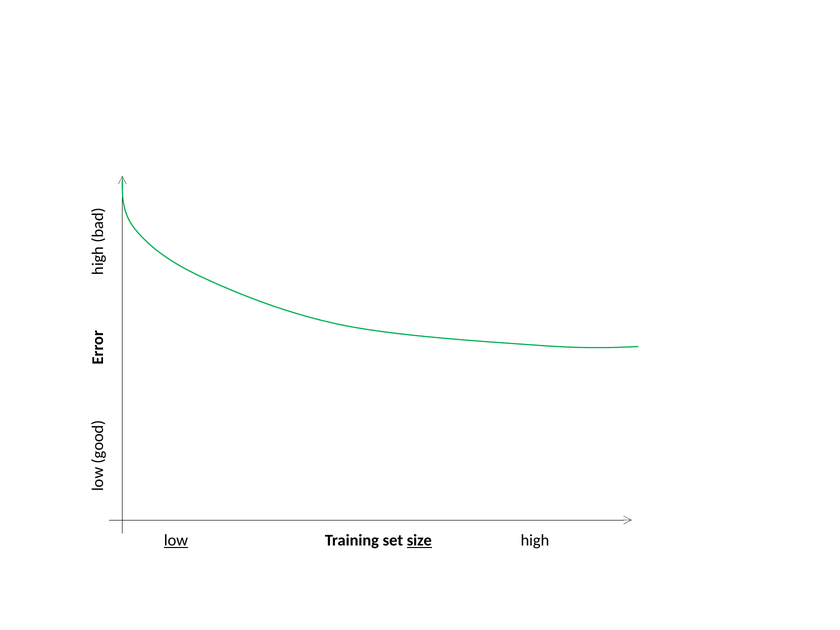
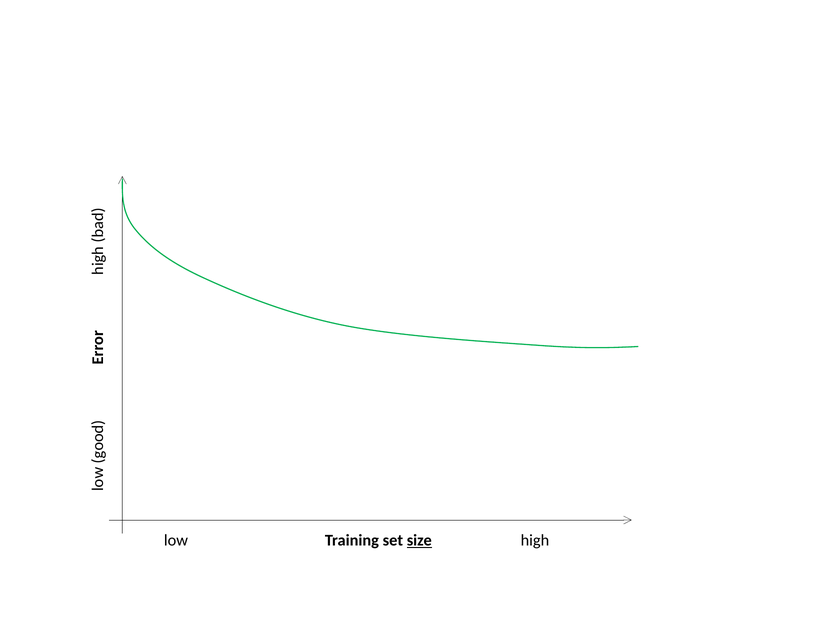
low underline: present -> none
